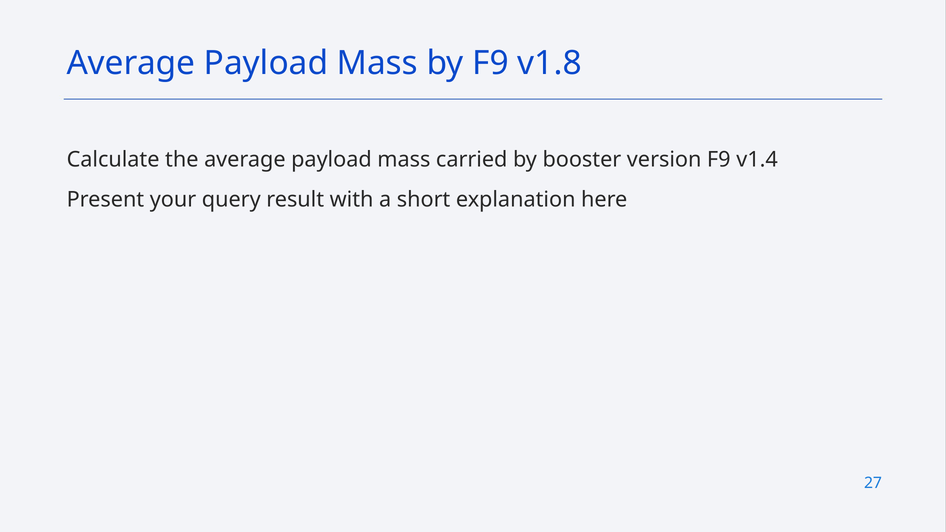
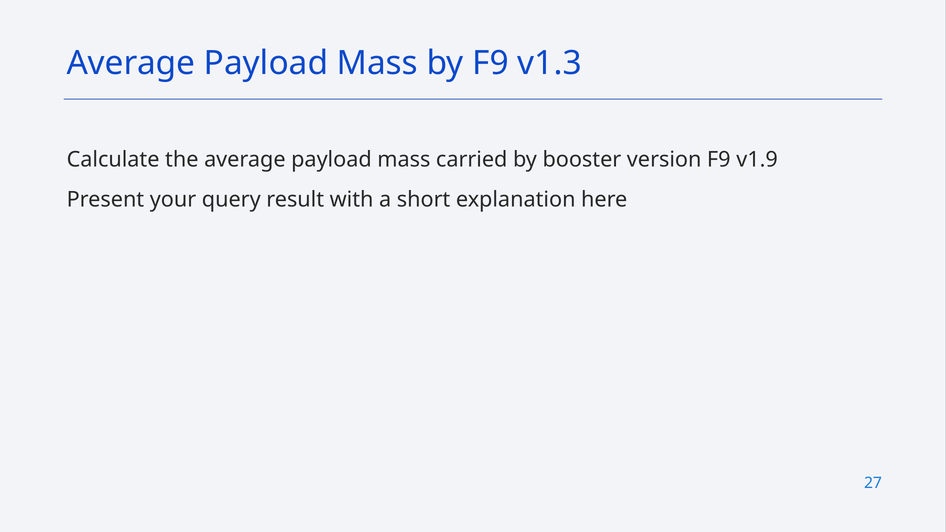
v1.8: v1.8 -> v1.3
v1.4: v1.4 -> v1.9
